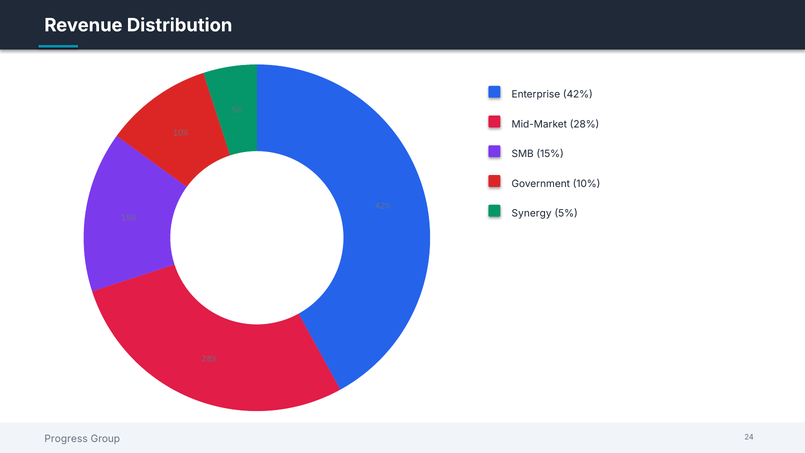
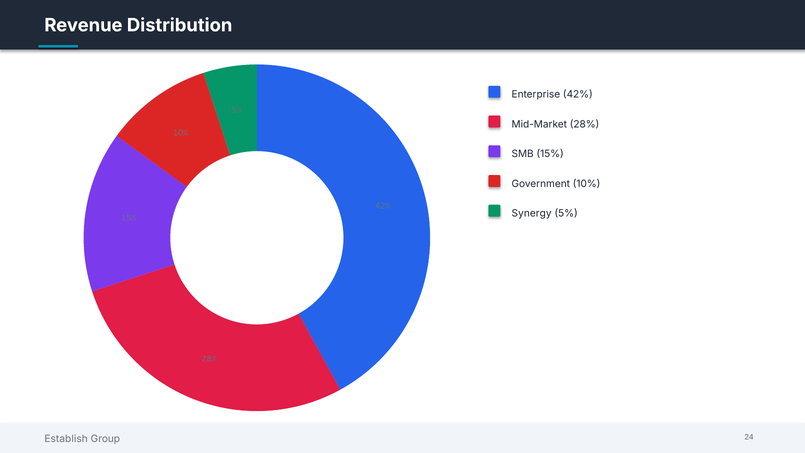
Progress: Progress -> Establish
